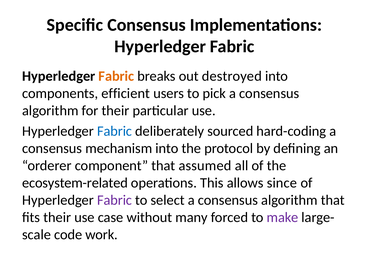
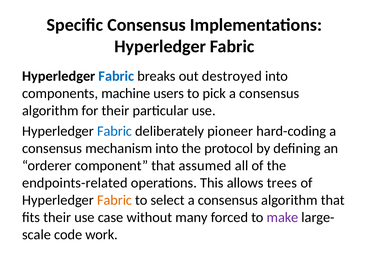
Fabric at (116, 76) colour: orange -> blue
efficient: efficient -> machine
sourced: sourced -> pioneer
ecosystem-related: ecosystem-related -> endpoints-related
since: since -> trees
Fabric at (115, 200) colour: purple -> orange
